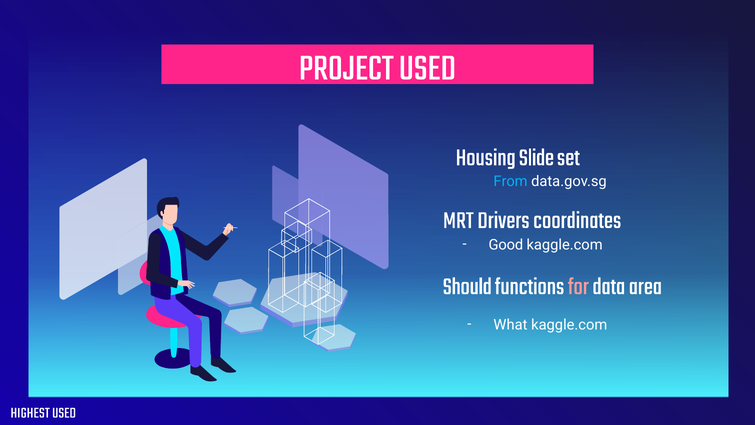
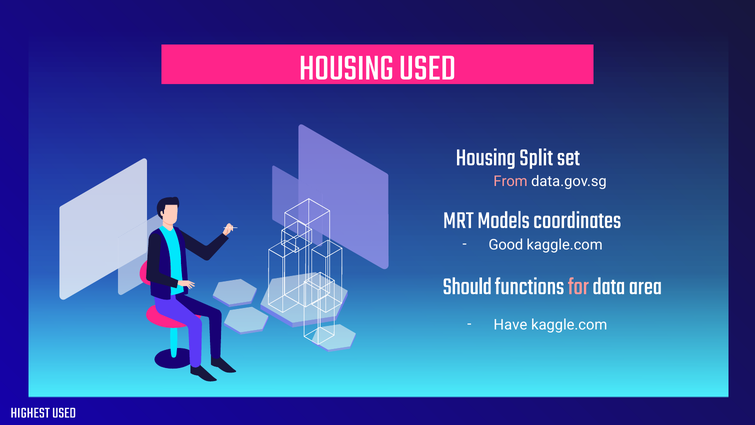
PROJECT at (346, 67): PROJECT -> HOUSING
Slide: Slide -> Split
From colour: light blue -> pink
Drivers: Drivers -> Models
What: What -> Have
